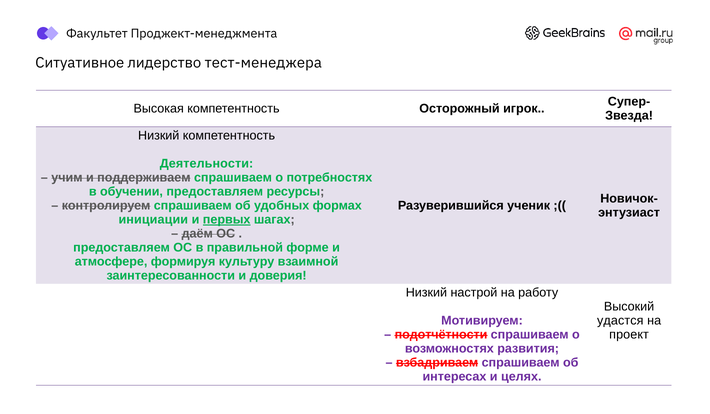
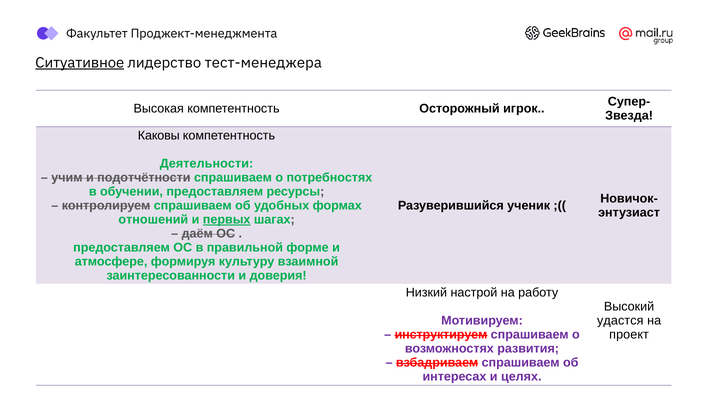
Ситуативное underline: none -> present
Низкий at (159, 136): Низкий -> Каковы
поддерживаем: поддерживаем -> подотчётности
инициации: инициации -> отношений
подотчётности: подотчётности -> инструктируем
